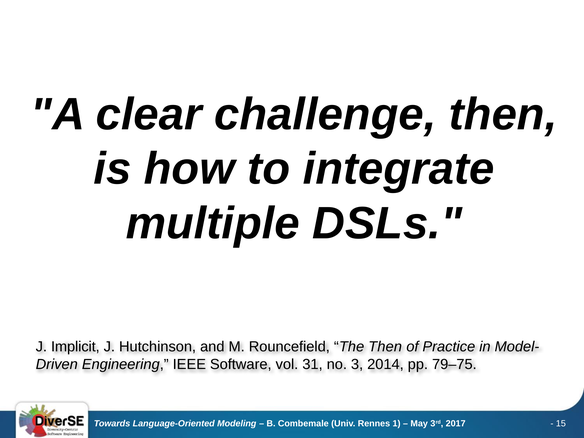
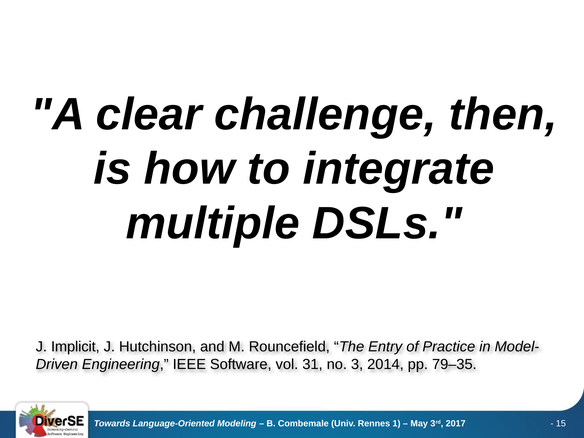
The Then: Then -> Entry
79–75: 79–75 -> 79–35
